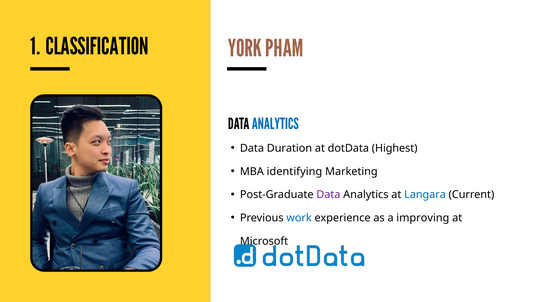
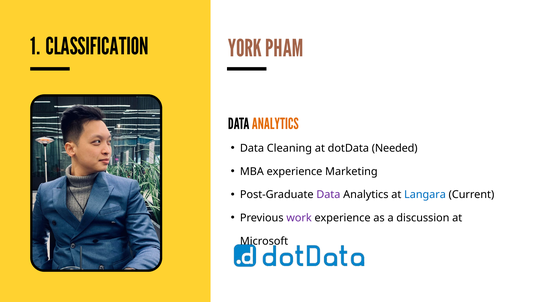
ANALYTICS at (275, 124) colour: blue -> orange
Duration: Duration -> Cleaning
Highest: Highest -> Needed
MBA identifying: identifying -> experience
work colour: blue -> purple
improving: improving -> discussion
